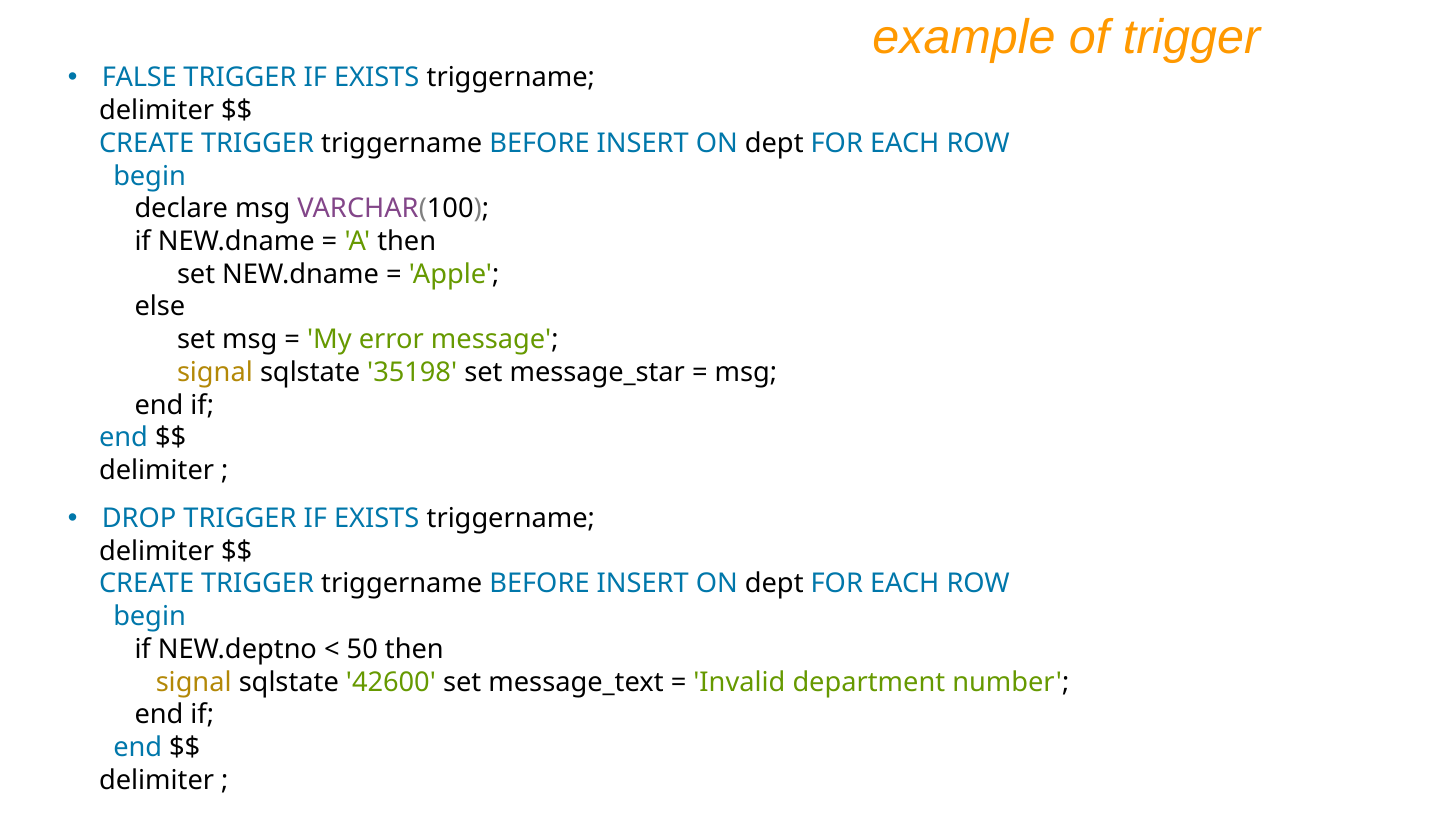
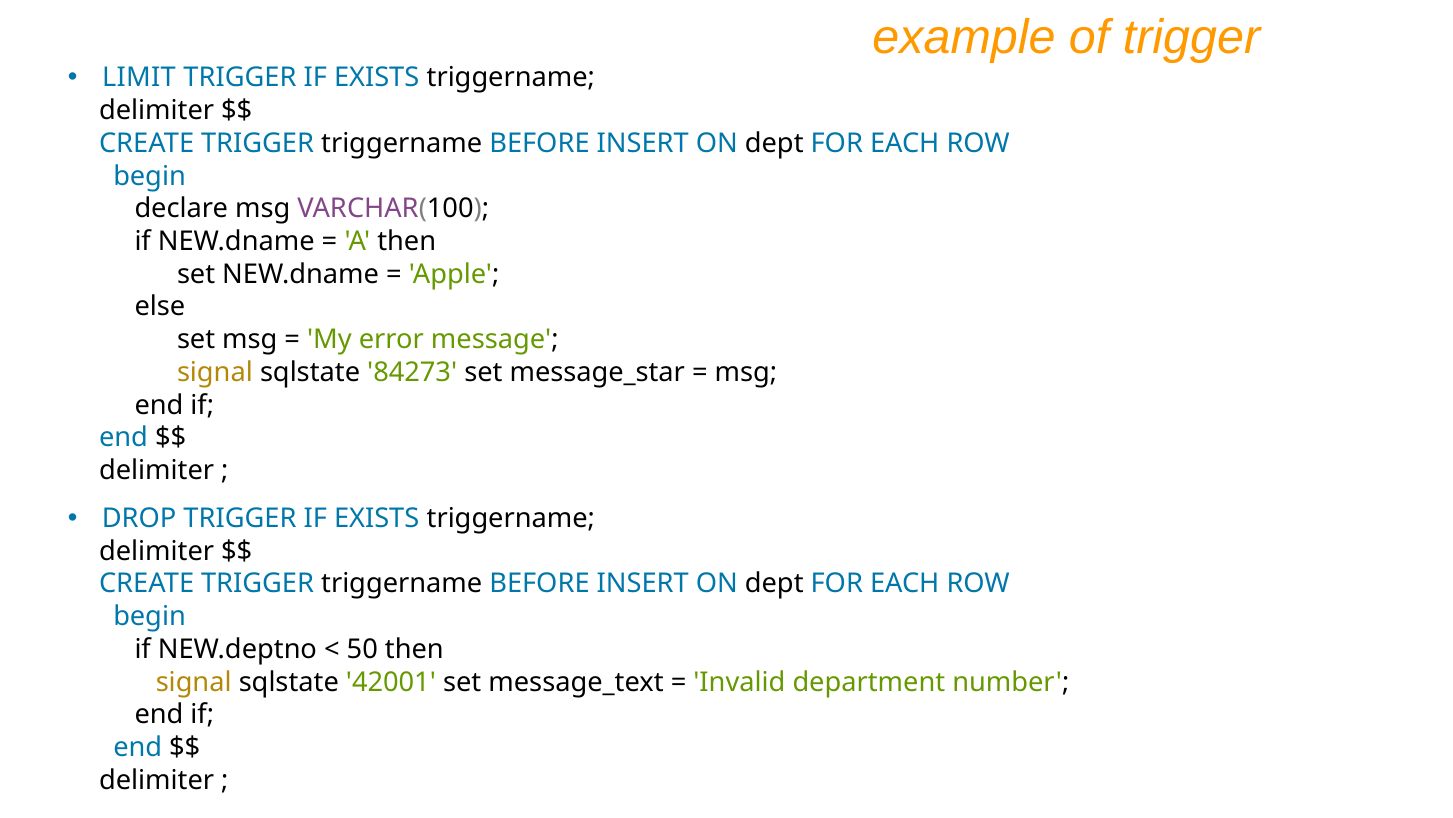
FALSE: FALSE -> LIMIT
35198: 35198 -> 84273
42600: 42600 -> 42001
